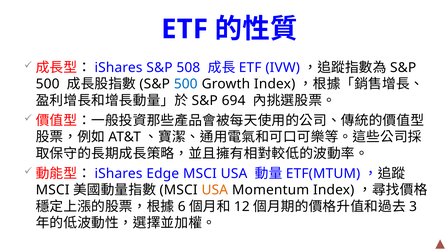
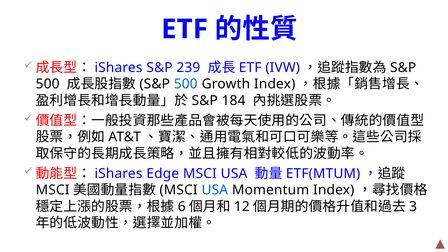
508: 508 -> 239
694: 694 -> 184
USA at (215, 190) colour: orange -> blue
